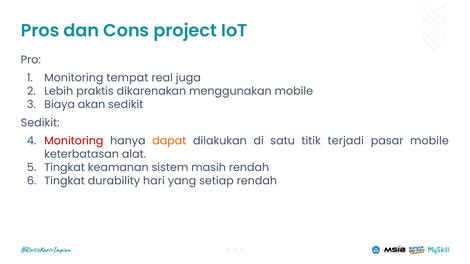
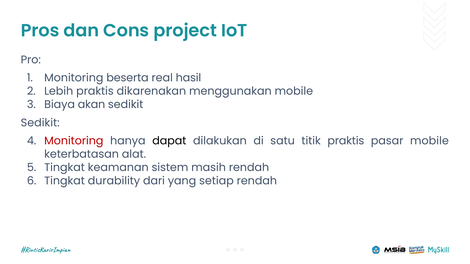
tempat: tempat -> beserta
juga: juga -> hasil
dapat colour: orange -> black
titik terjadi: terjadi -> praktis
hari: hari -> dari
